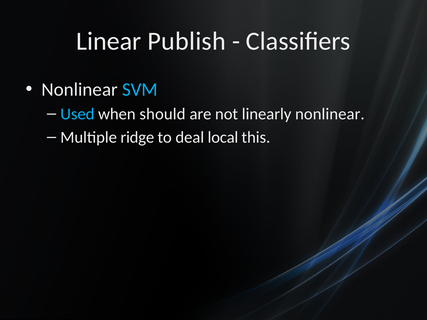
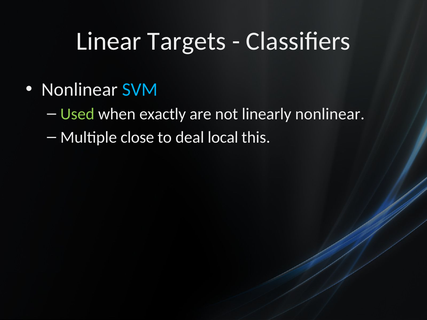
Publish: Publish -> Targets
Used colour: light blue -> light green
should: should -> exactly
ridge: ridge -> close
